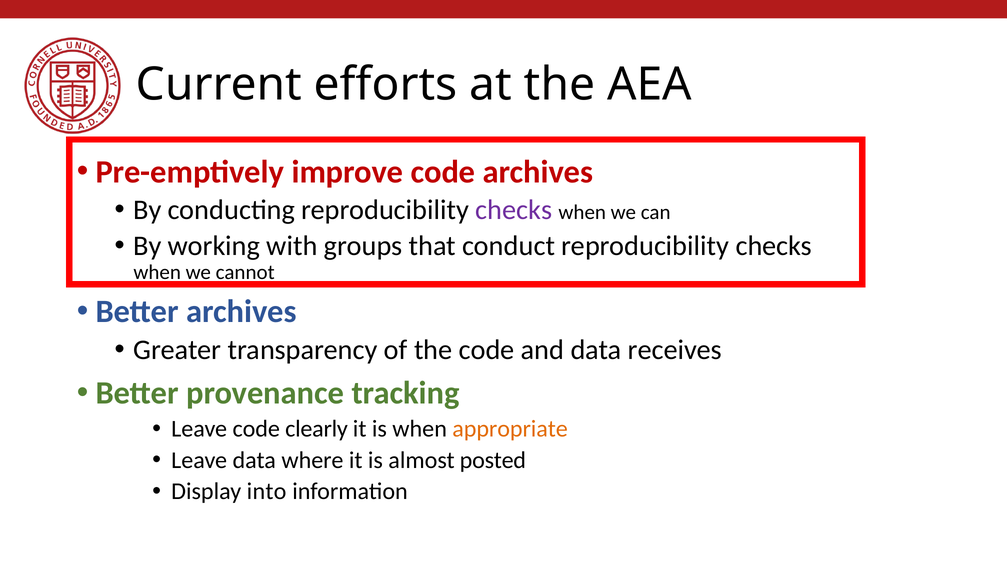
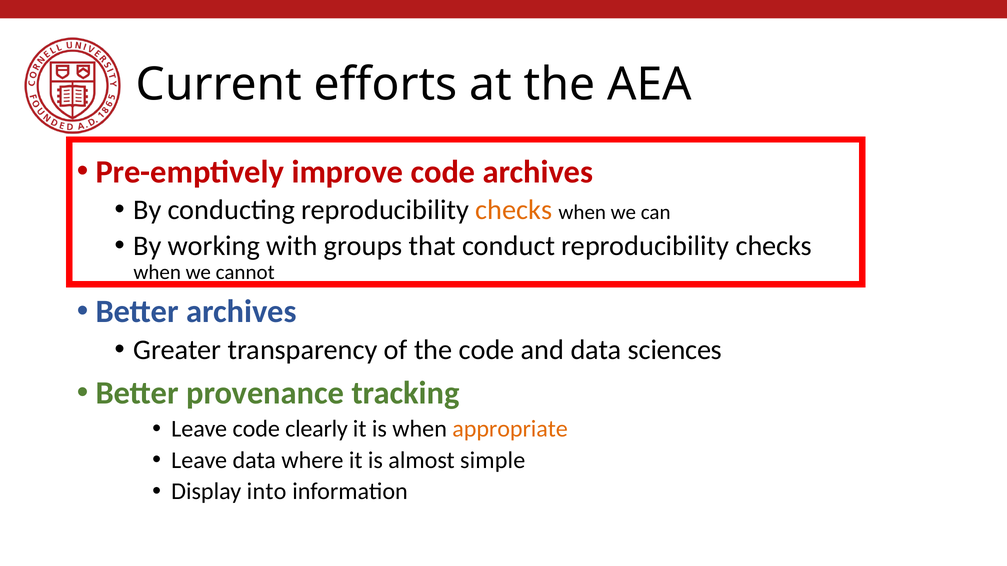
checks at (514, 210) colour: purple -> orange
receives: receives -> sciences
posted: posted -> simple
